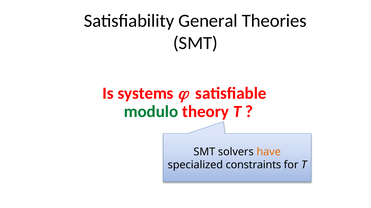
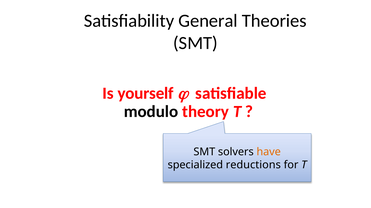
systems: systems -> yourself
modulo colour: green -> black
constraints: constraints -> reductions
